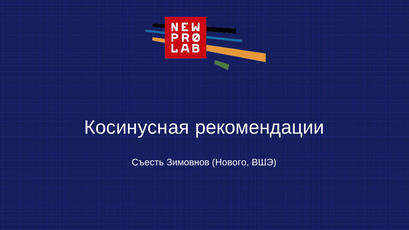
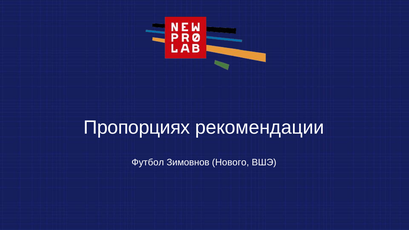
Косинусная: Косинусная -> Пропорциях
Съесть: Съесть -> Футбол
